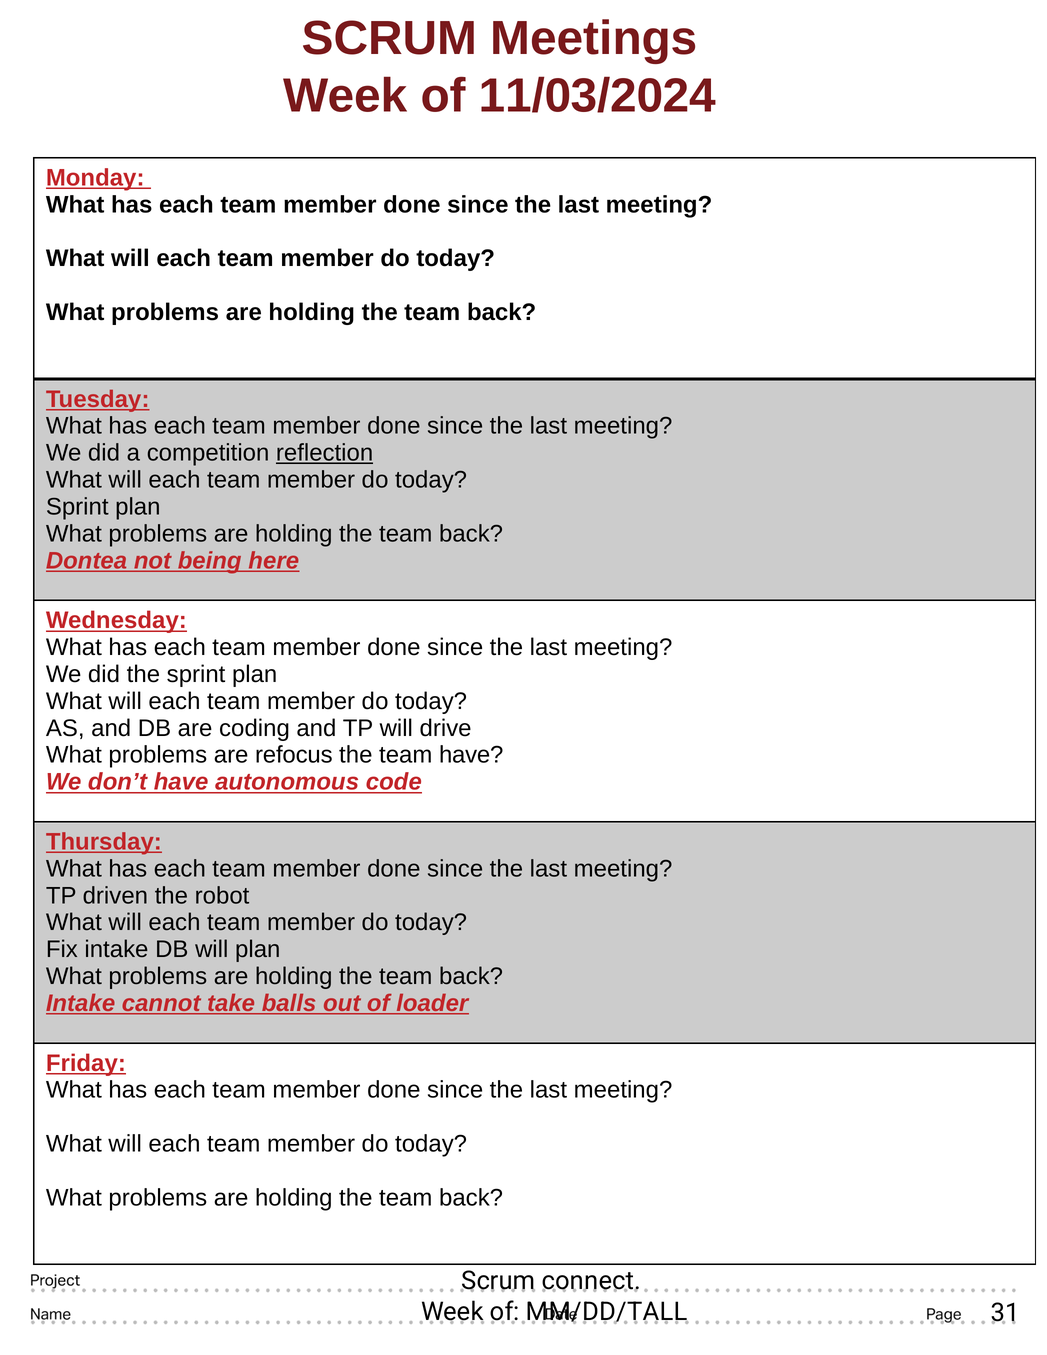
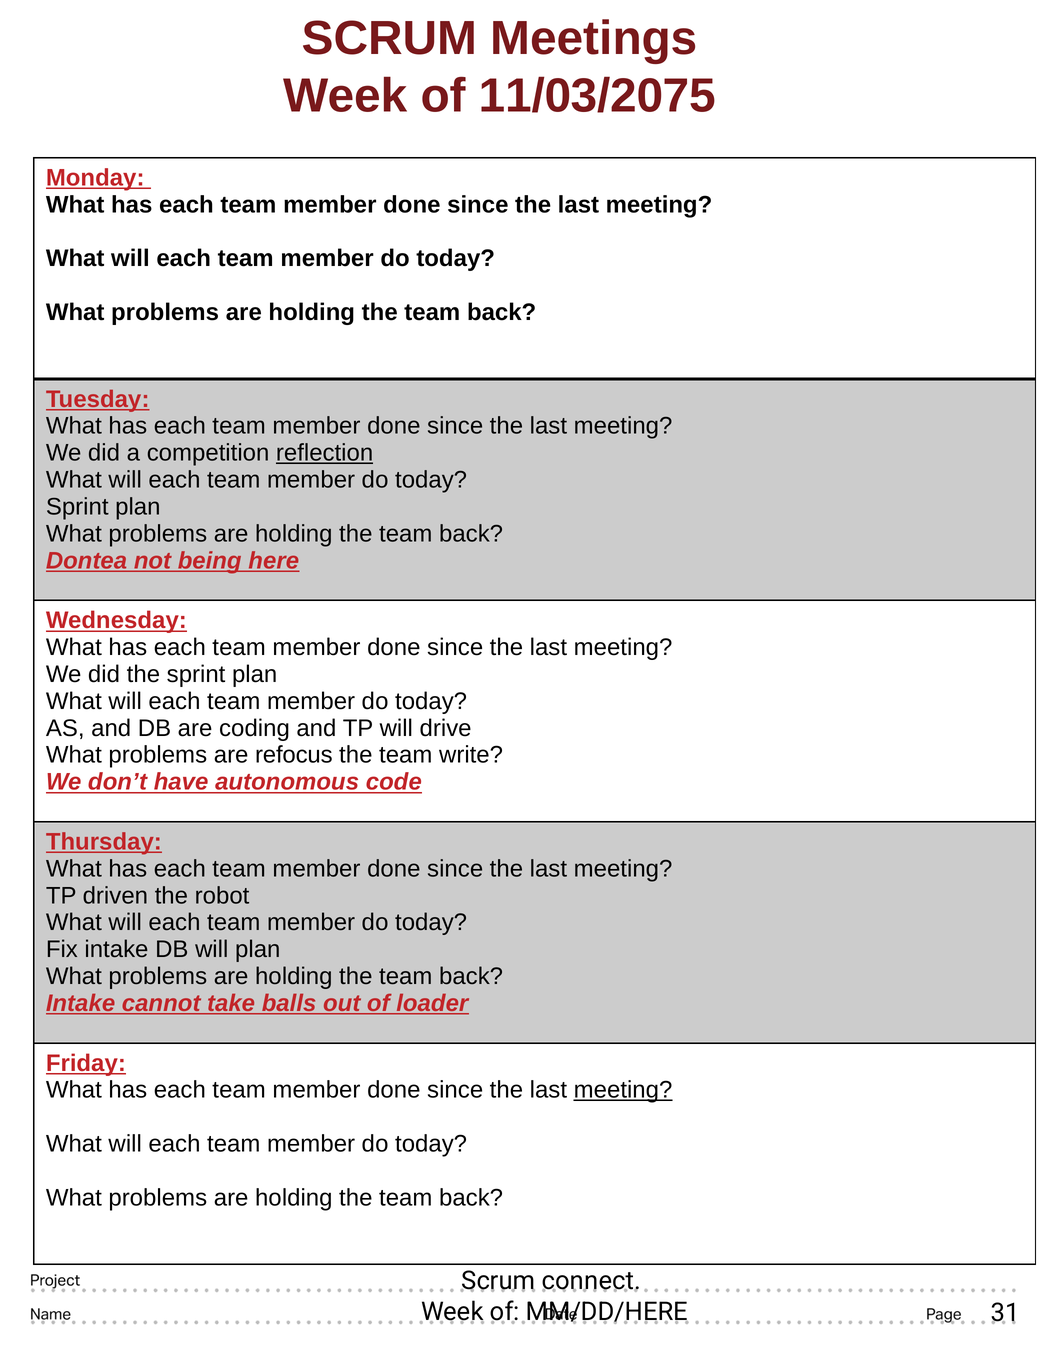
11/03/2024: 11/03/2024 -> 11/03/2075
team have: have -> write
meeting at (623, 1090) underline: none -> present
MM/DD/TALL: MM/DD/TALL -> MM/DD/HERE
